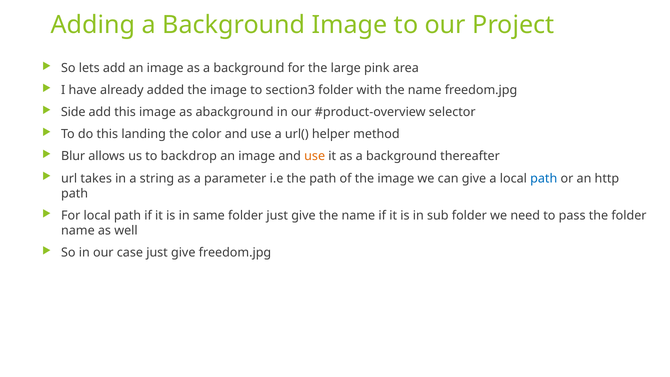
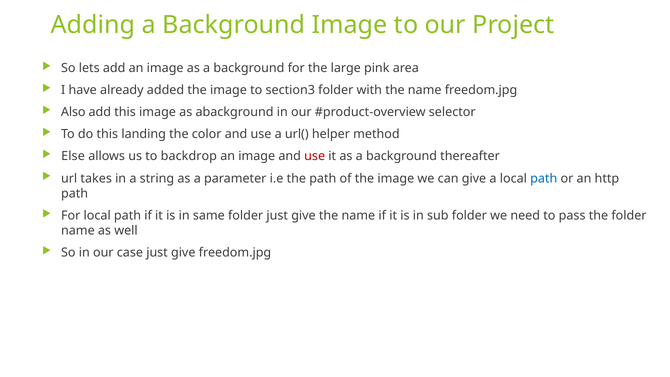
Side: Side -> Also
Blur: Blur -> Else
use at (315, 156) colour: orange -> red
